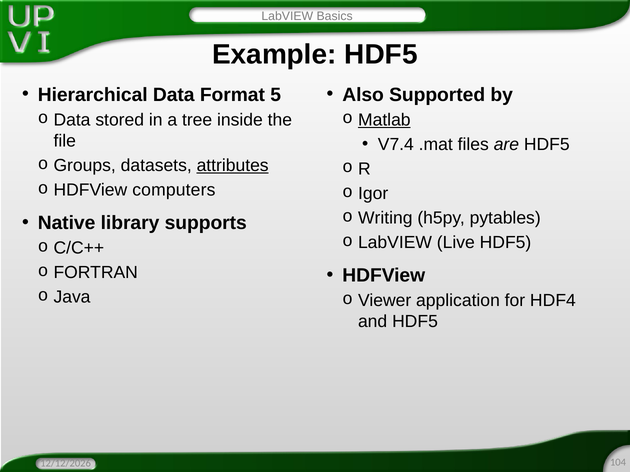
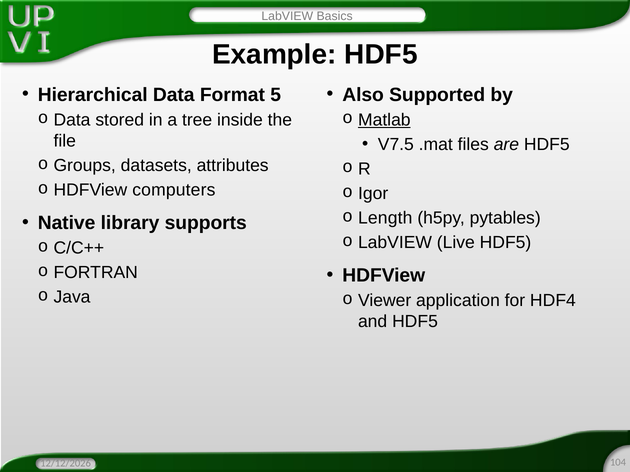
V7.4: V7.4 -> V7.5
attributes underline: present -> none
Writing: Writing -> Length
